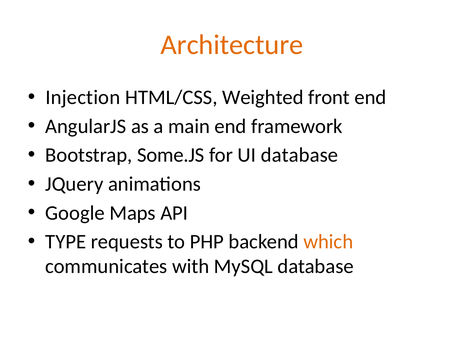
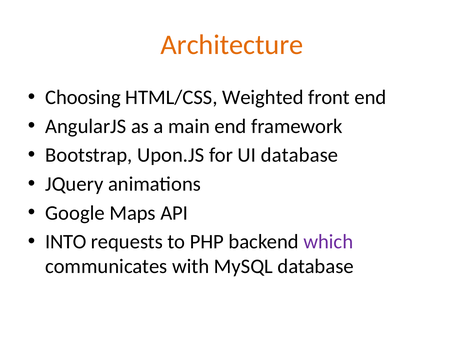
Injection: Injection -> Choosing
Some.JS: Some.JS -> Upon.JS
TYPE: TYPE -> INTO
which colour: orange -> purple
